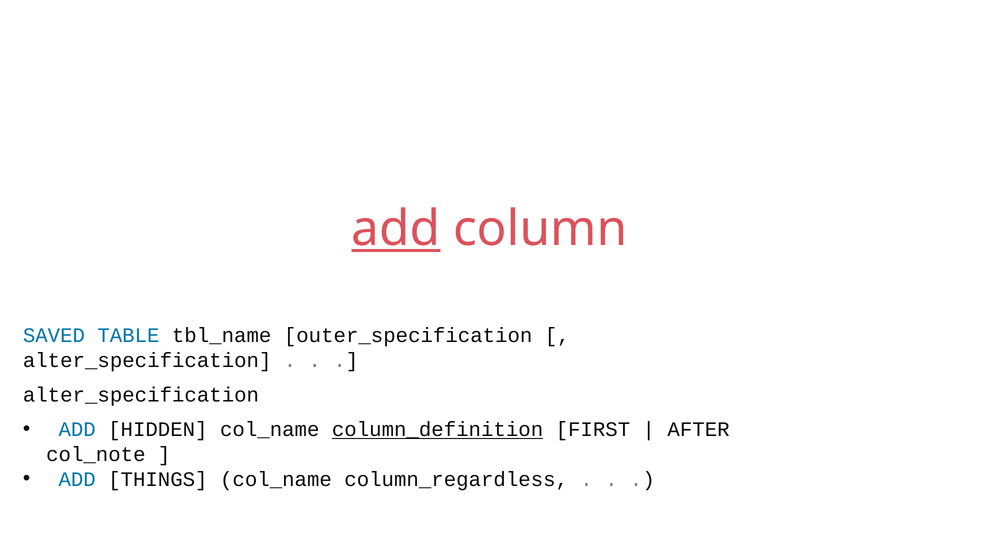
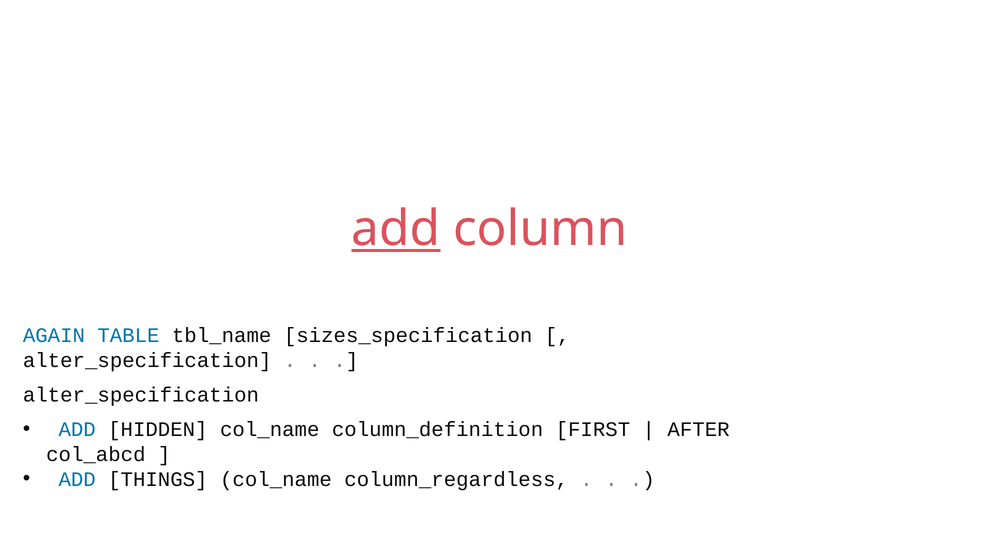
SAVED: SAVED -> AGAIN
outer_specification: outer_specification -> sizes_specification
column_definition underline: present -> none
col_note: col_note -> col_abcd
